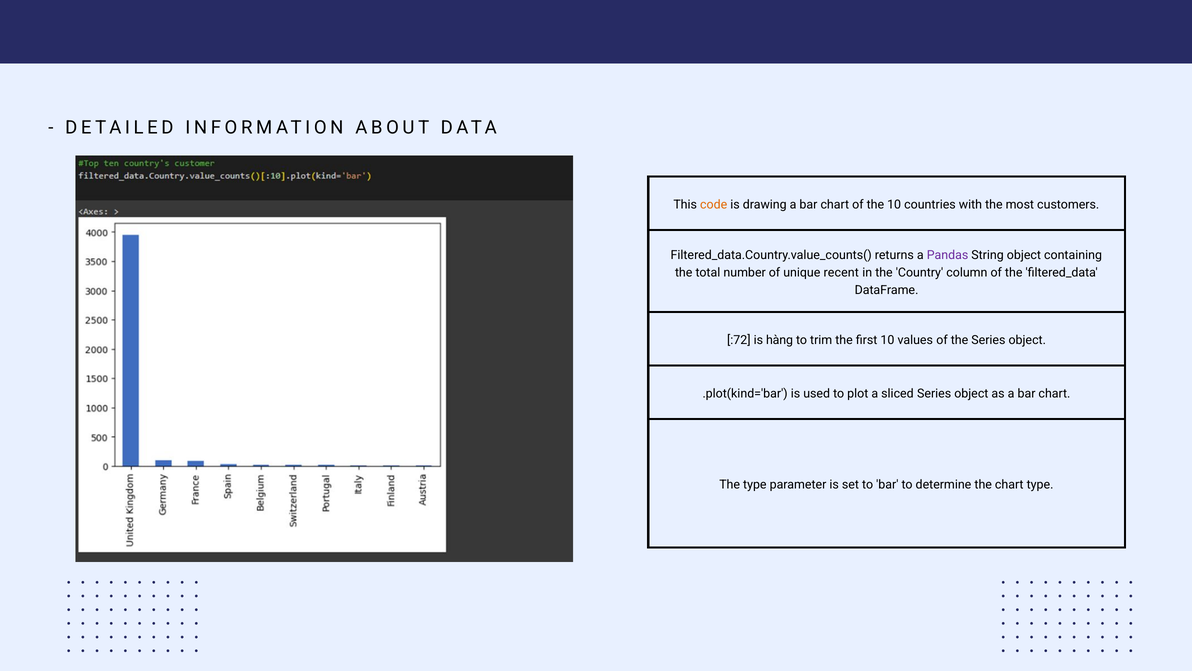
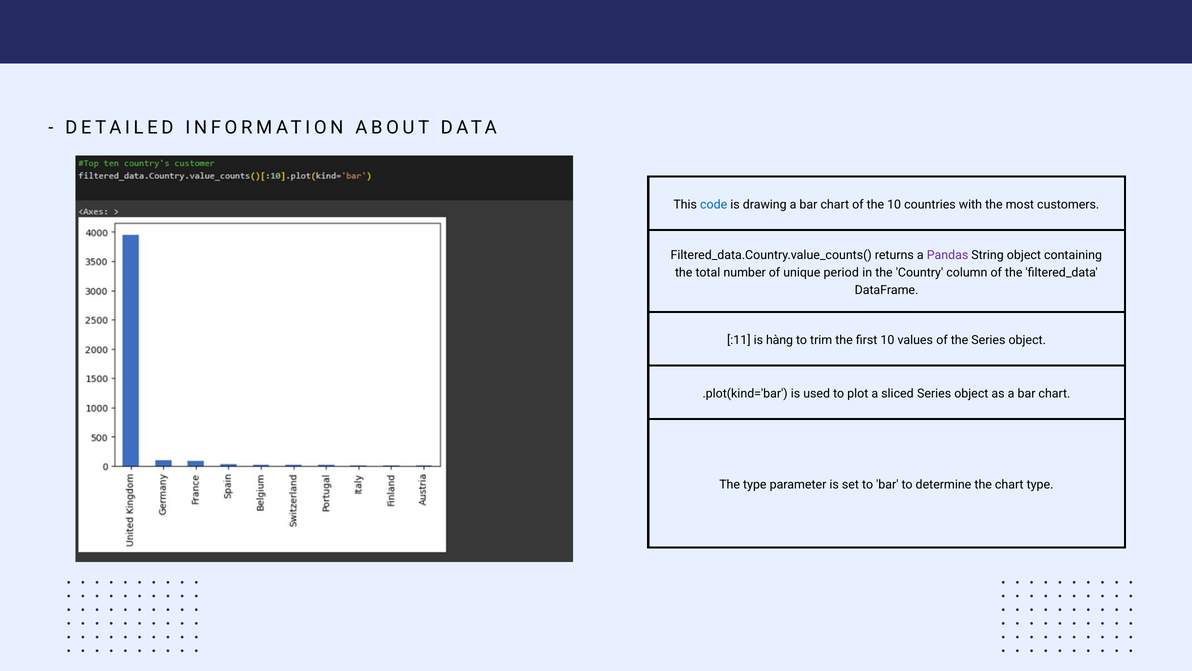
code colour: orange -> blue
recent: recent -> period
:72: :72 -> :11
